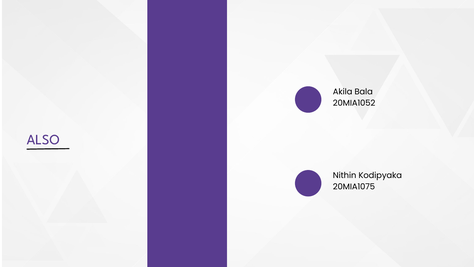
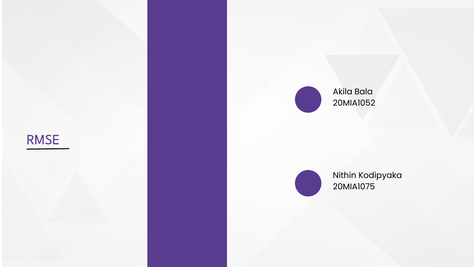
ALSO: ALSO -> RMSE
